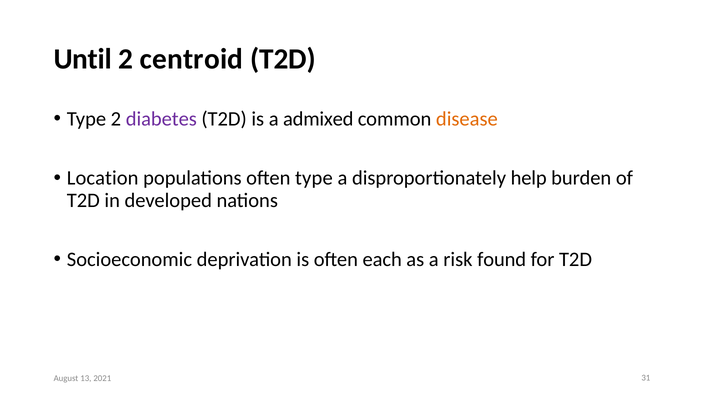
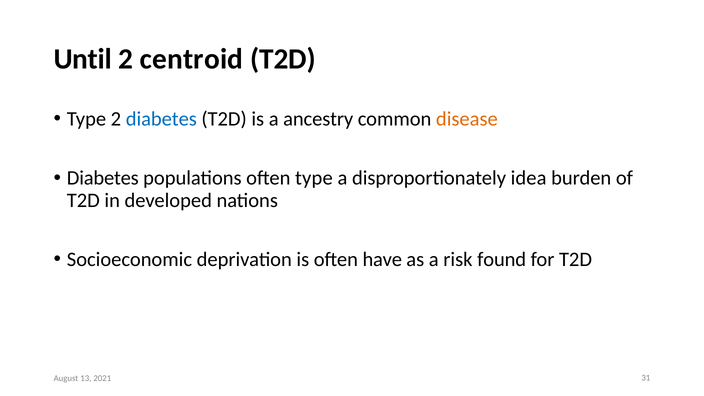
diabetes at (161, 119) colour: purple -> blue
admixed: admixed -> ancestry
Location at (103, 178): Location -> Diabetes
help: help -> idea
each: each -> have
